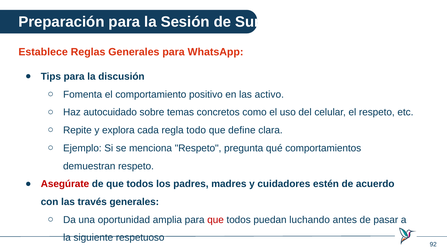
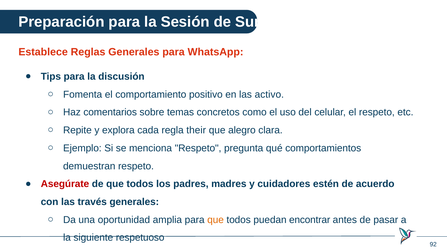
autocuidado: autocuidado -> comentarios
todo: todo -> their
define: define -> alegro
que at (216, 219) colour: red -> orange
luchando: luchando -> encontrar
